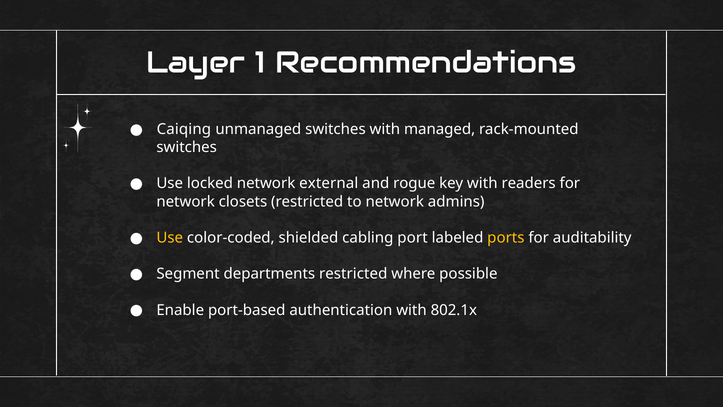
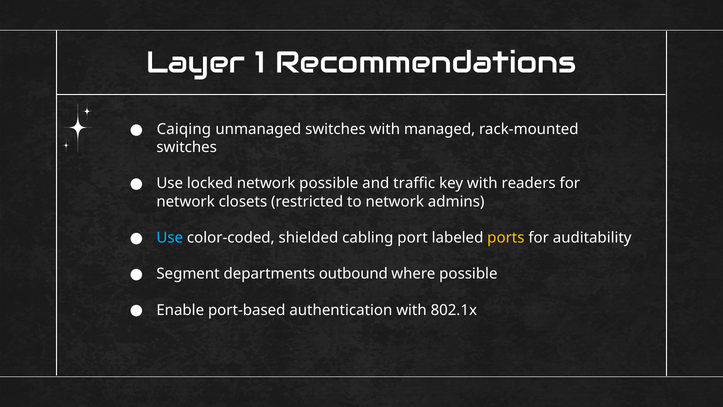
network external: external -> possible
rogue: rogue -> traffic
Use at (170, 238) colour: yellow -> light blue
departments restricted: restricted -> outbound
